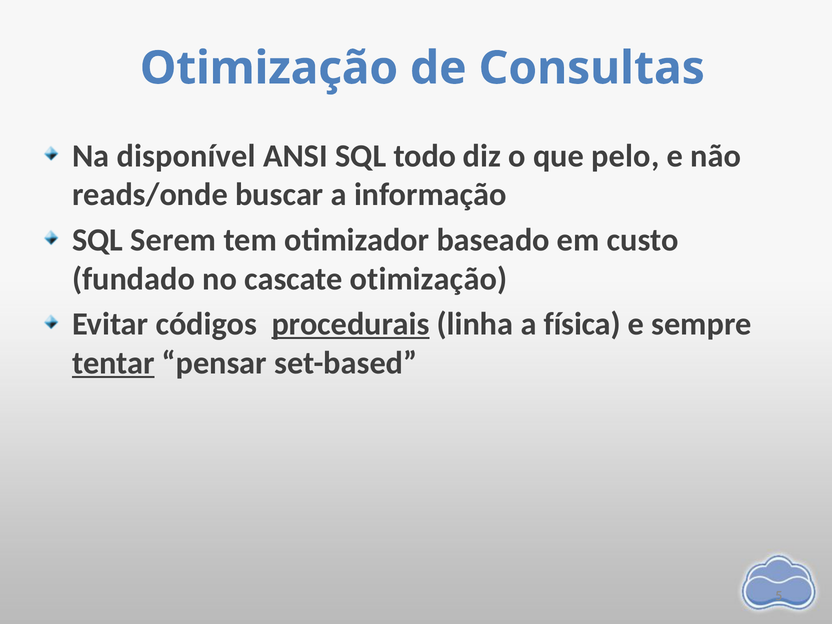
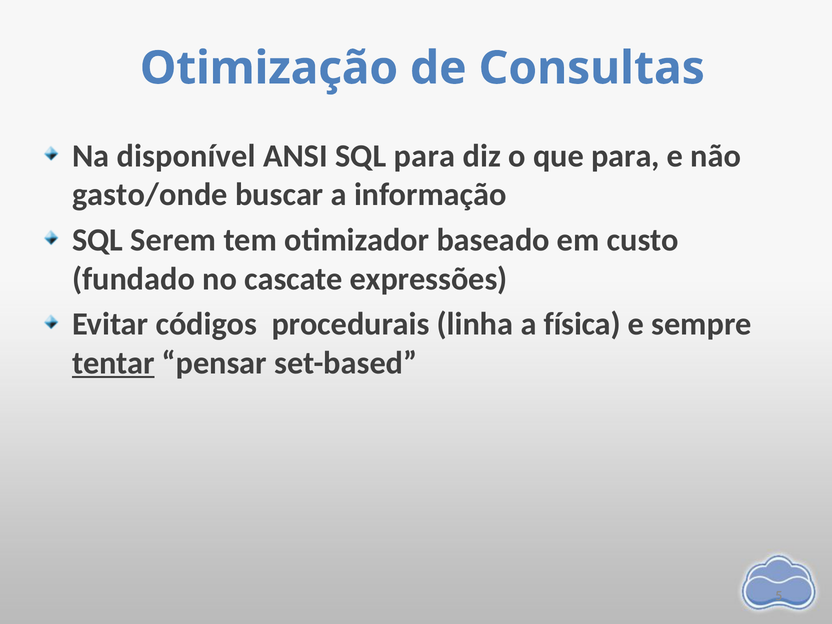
SQL todo: todo -> para
que pelo: pelo -> para
reads/onde: reads/onde -> gasto/onde
cascate otimização: otimização -> expressões
procedurais underline: present -> none
